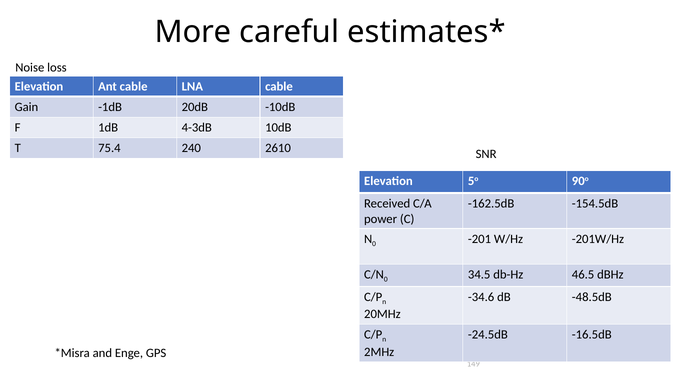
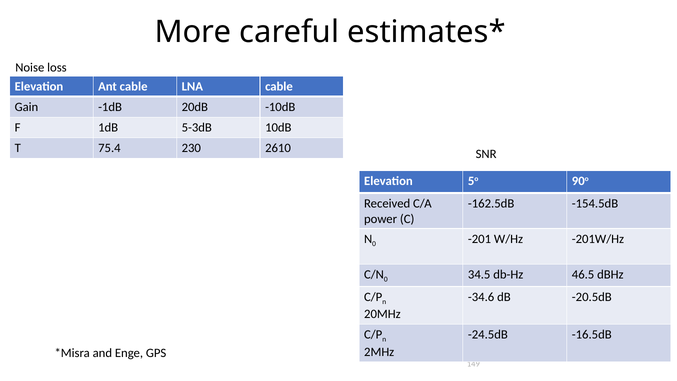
4-3dB: 4-3dB -> 5-3dB
240: 240 -> 230
-48.5dB: -48.5dB -> -20.5dB
